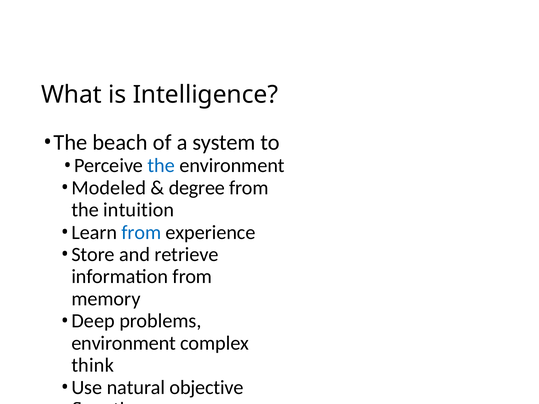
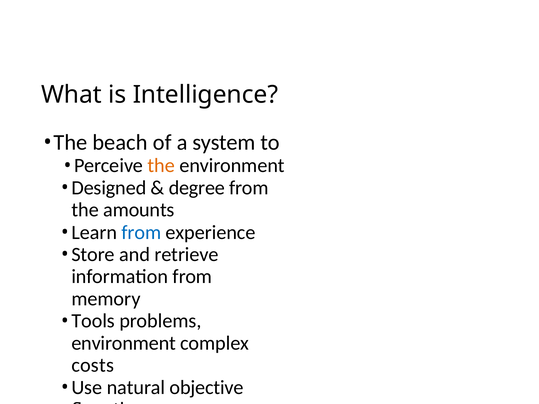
the at (161, 166) colour: blue -> orange
Modeled: Modeled -> Designed
intuition: intuition -> amounts
Deep: Deep -> Tools
think: think -> costs
